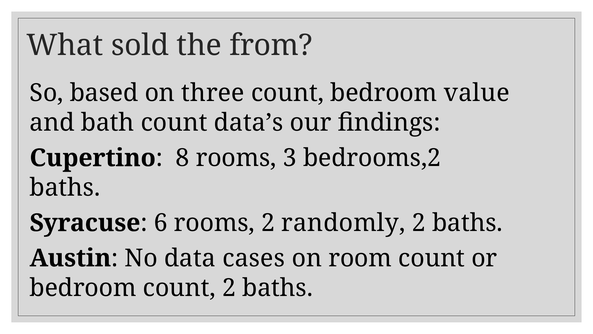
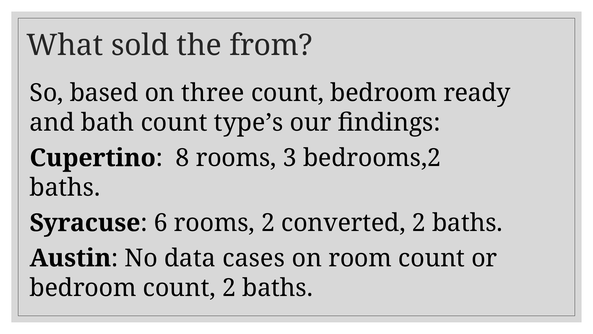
value: value -> ready
data’s: data’s -> type’s
randomly: randomly -> converted
